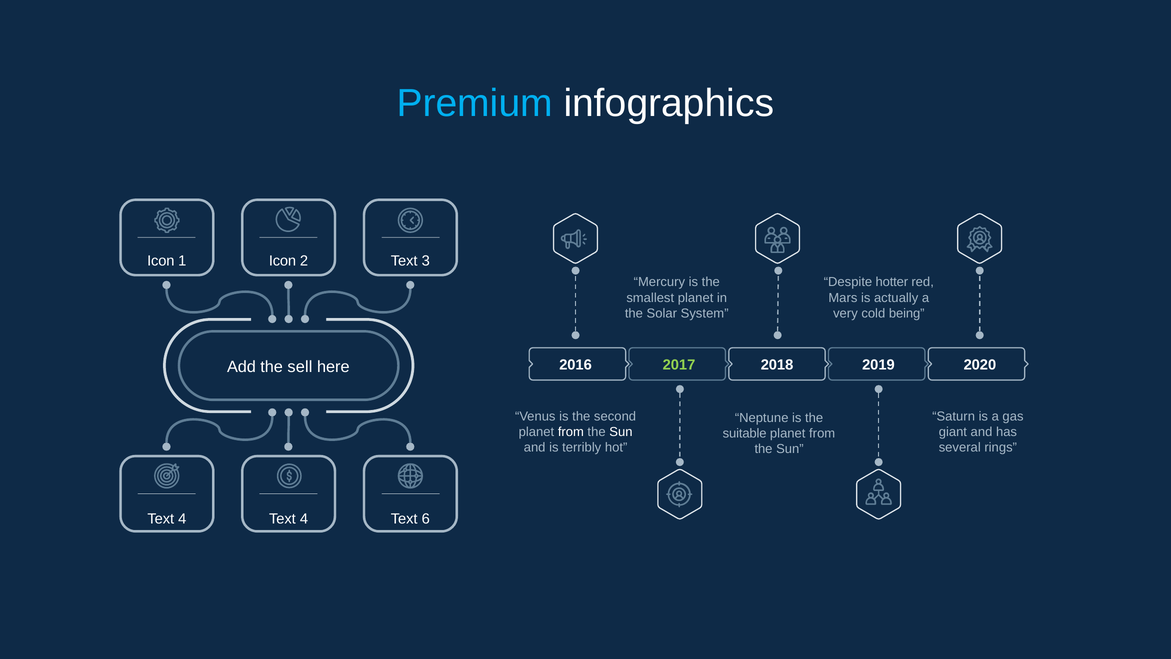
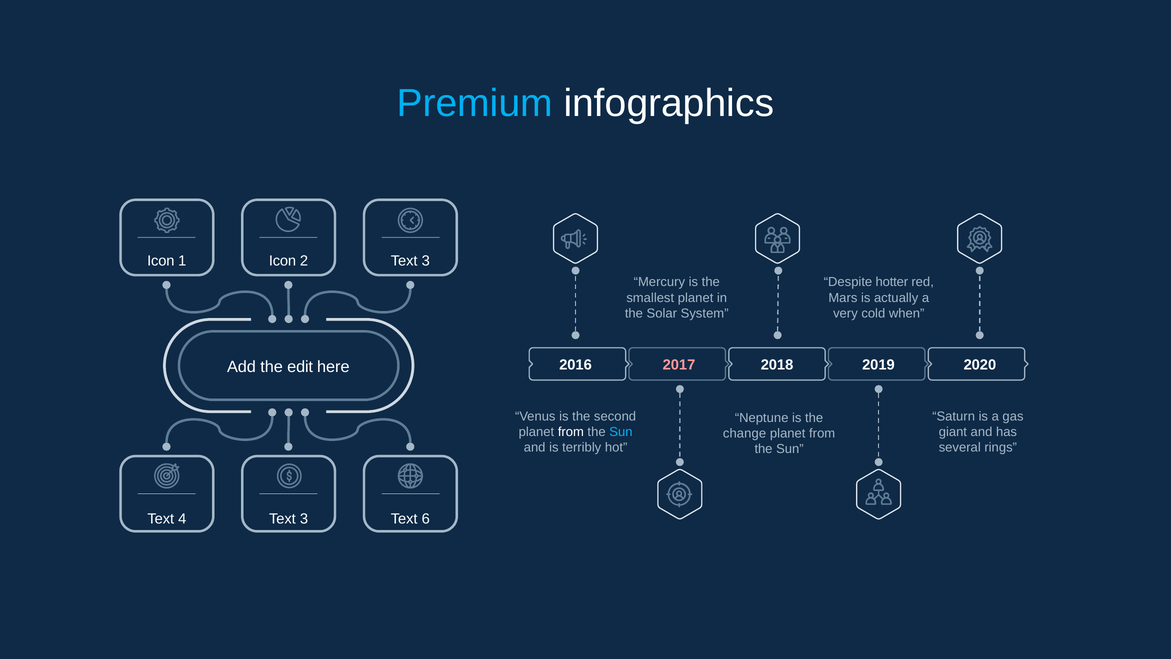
being: being -> when
2017 colour: light green -> pink
sell: sell -> edit
Sun at (621, 432) colour: white -> light blue
suitable: suitable -> change
4 Text 4: 4 -> 3
